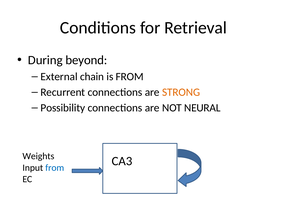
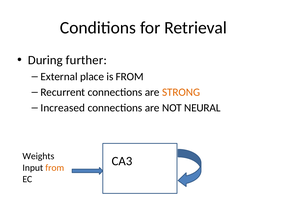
beyond: beyond -> further
chain: chain -> place
Possibility: Possibility -> Increased
from at (55, 168) colour: blue -> orange
